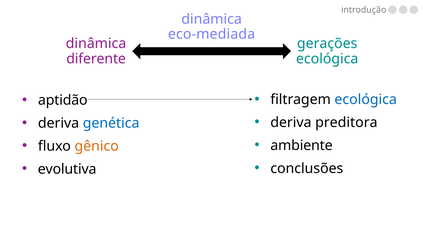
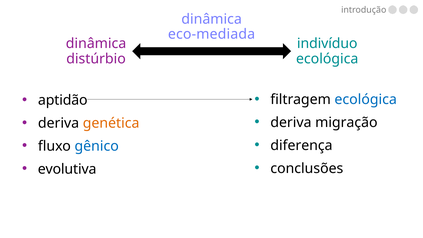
gerações: gerações -> indivíduo
diferente: diferente -> distúrbio
preditora: preditora -> migração
genética colour: blue -> orange
ambiente: ambiente -> diferença
gênico colour: orange -> blue
